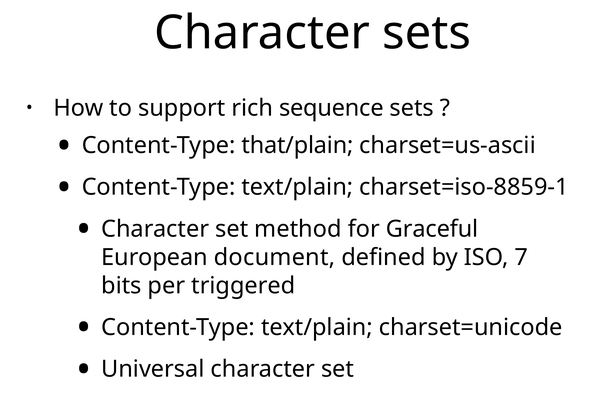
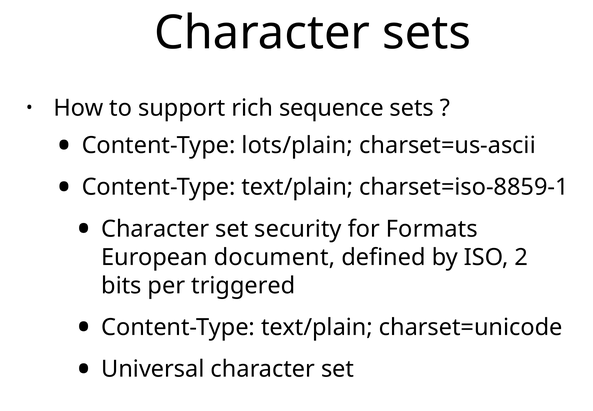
that/plain: that/plain -> lots/plain
method: method -> security
Graceful: Graceful -> Formats
7: 7 -> 2
